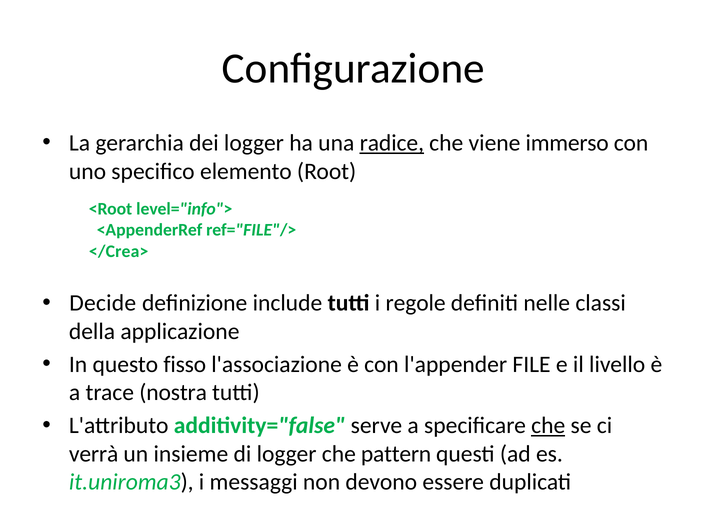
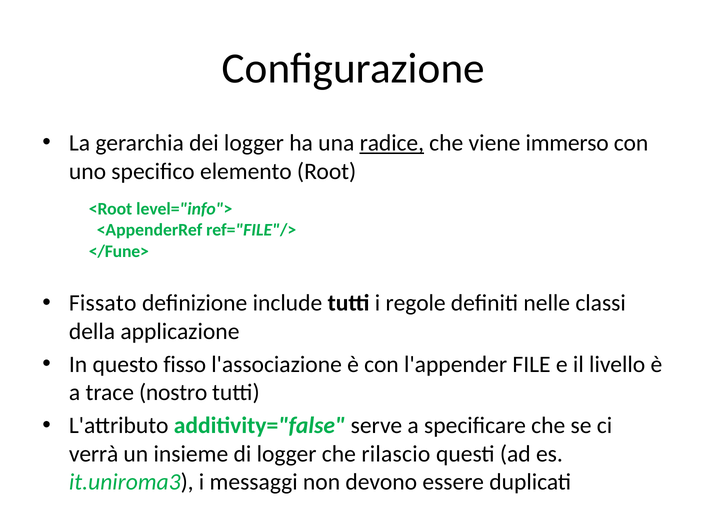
</Crea>: </Crea> -> </Fune>
Decide: Decide -> Fissato
nostra: nostra -> nostro
che at (548, 426) underline: present -> none
pattern: pattern -> rilascio
